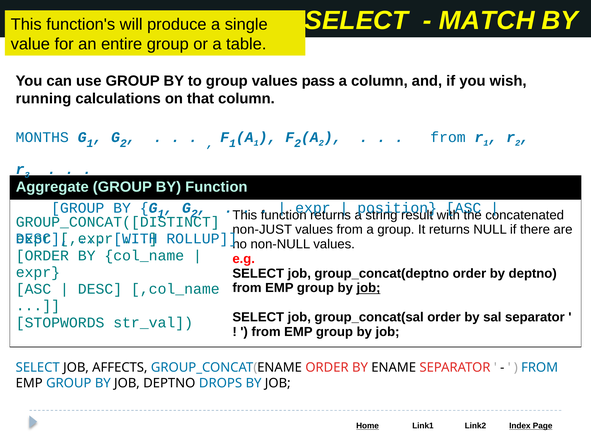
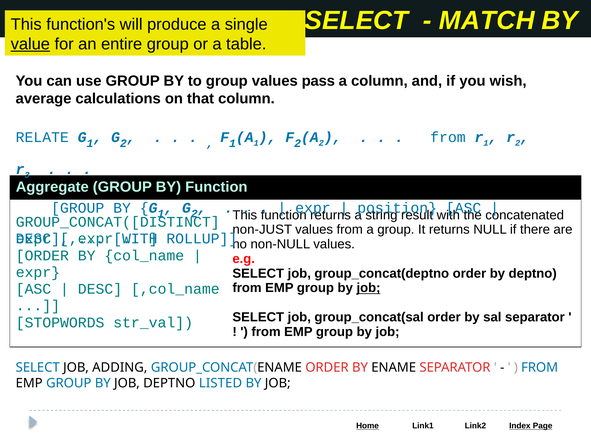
value underline: none -> present
running: running -> average
MONTHS: MONTHS -> RELATE
AFFECTS: AFFECTS -> ADDING
DROPS: DROPS -> LISTED
